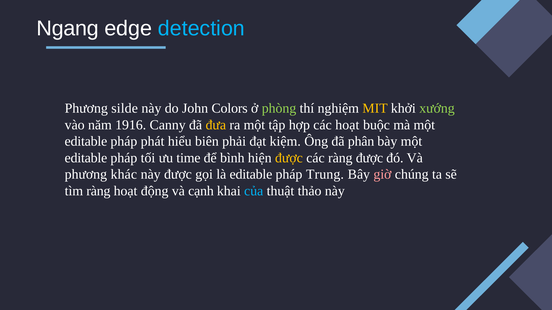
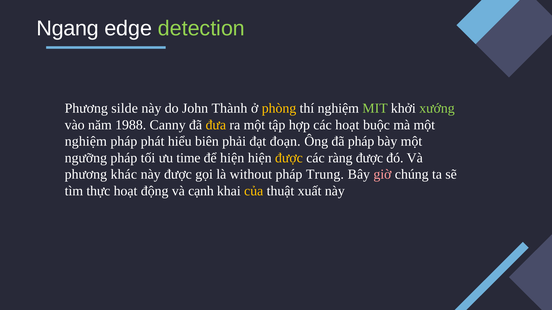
detection colour: light blue -> light green
Colors: Colors -> Thành
phòng colour: light green -> yellow
MIT colour: yellow -> light green
1916: 1916 -> 1988
editable at (86, 142): editable -> nghiệm
kiệm: kiệm -> đoạn
đã phân: phân -> pháp
editable at (86, 158): editable -> ngưỡng
để bình: bình -> hiện
là editable: editable -> without
tìm ràng: ràng -> thực
của colour: light blue -> yellow
thảo: thảo -> xuất
